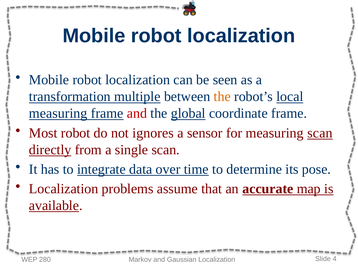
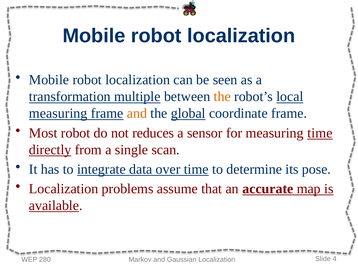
and at (137, 113) colour: red -> orange
ignores: ignores -> reduces
measuring scan: scan -> time
